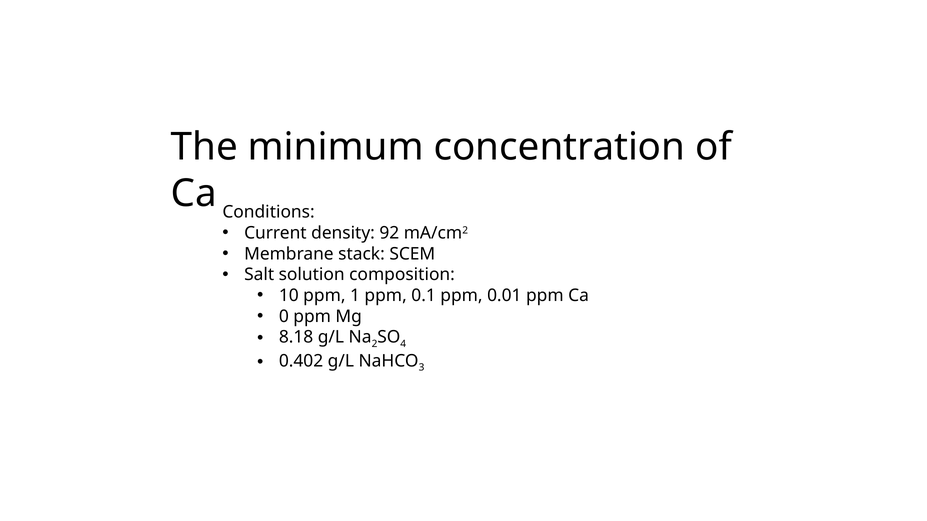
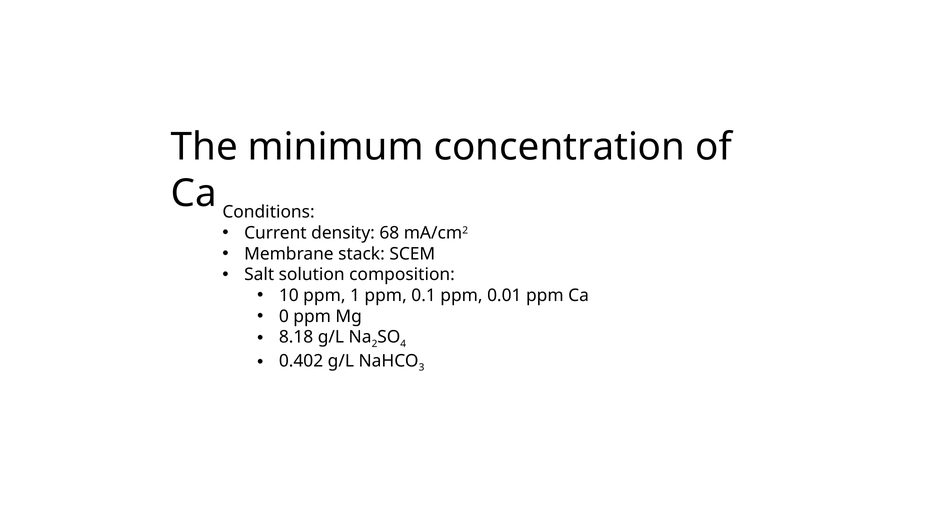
92: 92 -> 68
